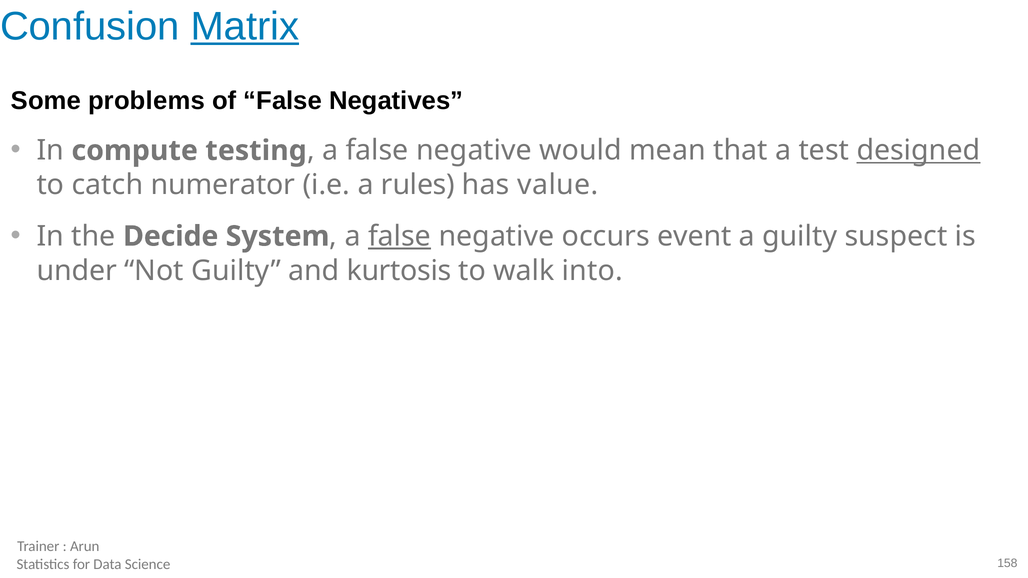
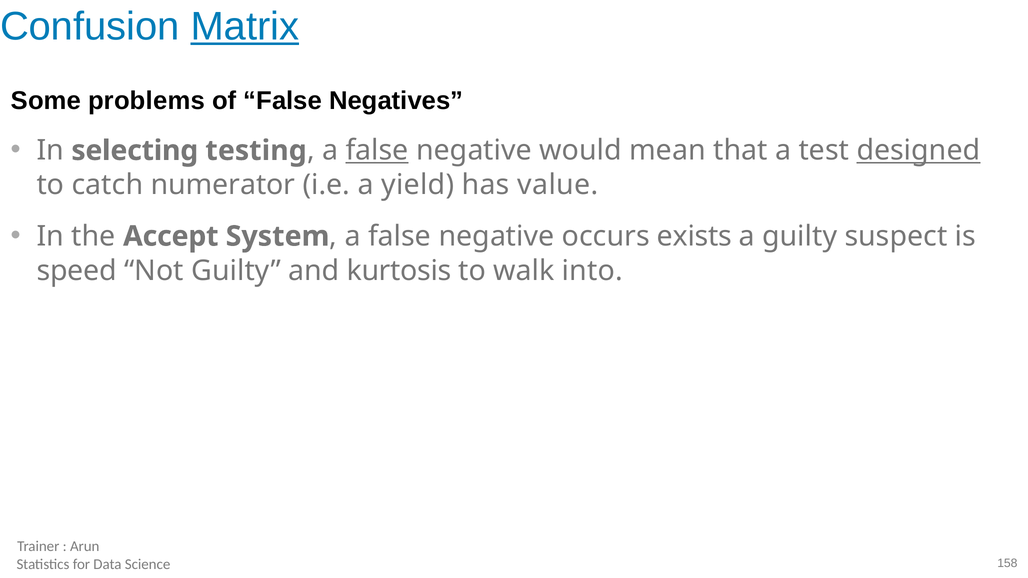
compute: compute -> selecting
false at (377, 151) underline: none -> present
rules: rules -> yield
Decide: Decide -> Accept
false at (400, 236) underline: present -> none
event: event -> exists
under: under -> speed
